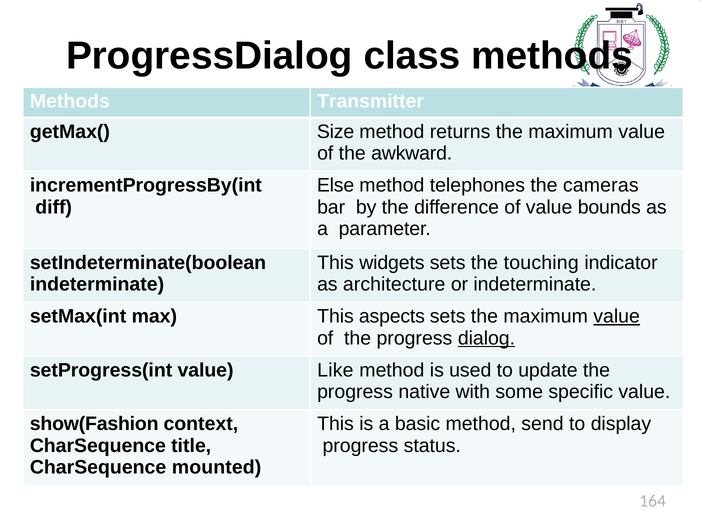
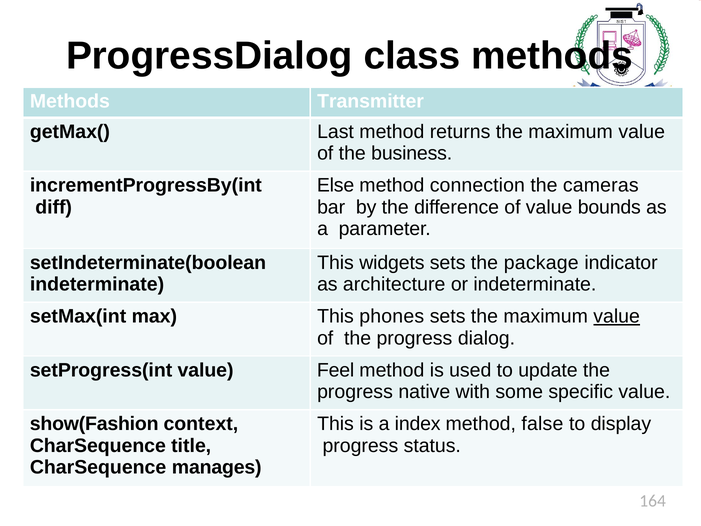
Size: Size -> Last
awkward: awkward -> business
telephones: telephones -> connection
touching: touching -> package
aspects: aspects -> phones
dialog underline: present -> none
Like: Like -> Feel
basic: basic -> index
send: send -> false
mounted: mounted -> manages
